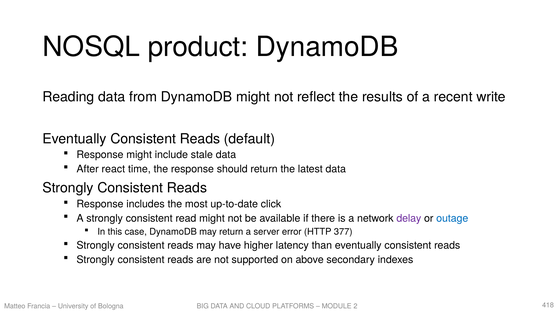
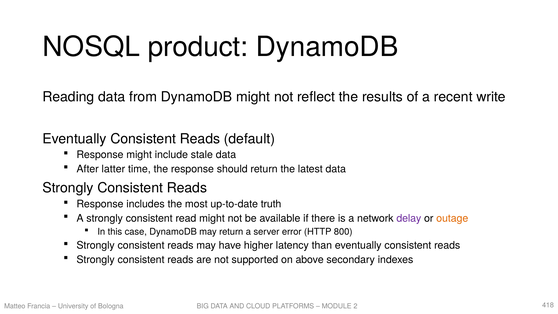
react: react -> latter
click: click -> truth
outage colour: blue -> orange
377: 377 -> 800
